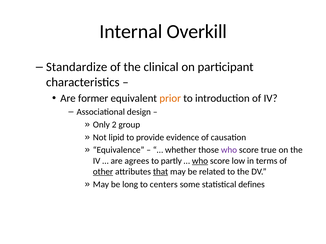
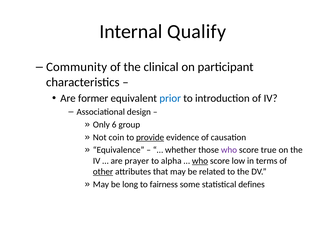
Overkill: Overkill -> Qualify
Standardize: Standardize -> Community
prior colour: orange -> blue
2: 2 -> 6
lipid: lipid -> coin
provide underline: none -> present
agrees: agrees -> prayer
partly: partly -> alpha
that underline: present -> none
centers: centers -> fairness
